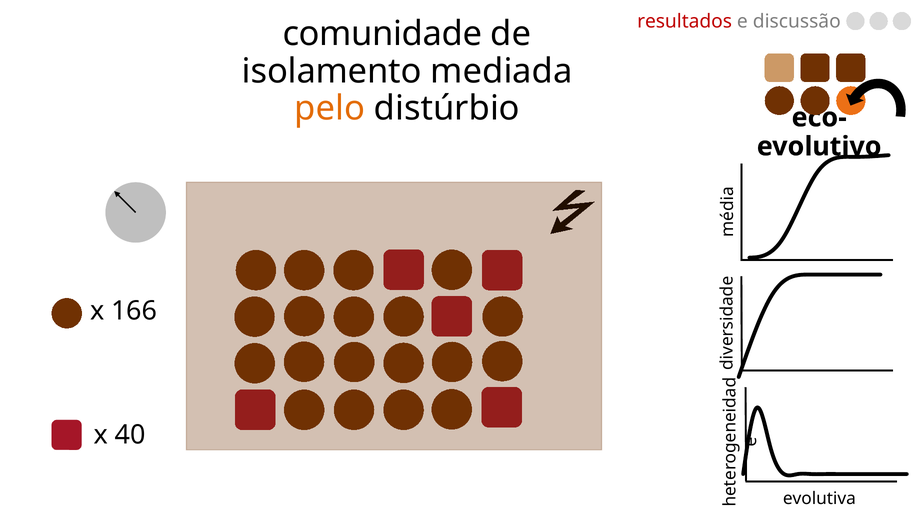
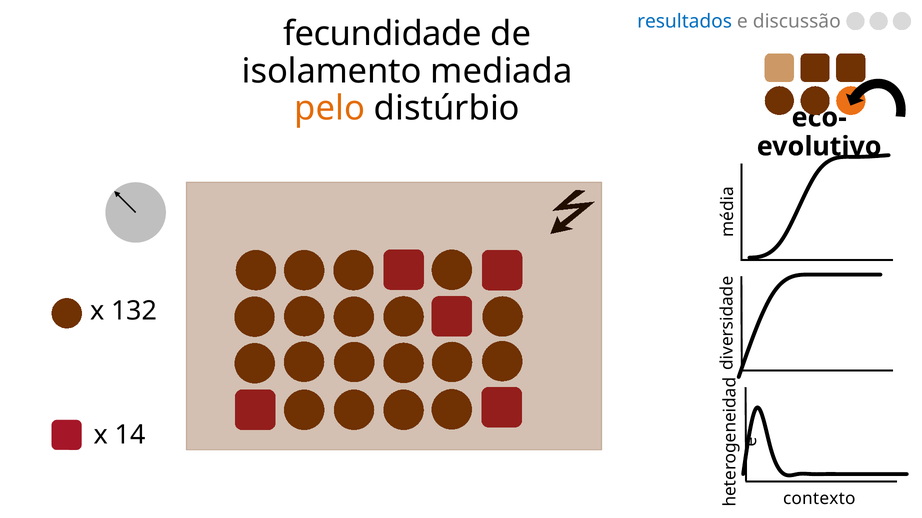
resultados colour: red -> blue
comunidade: comunidade -> fecundidade
166: 166 -> 132
40: 40 -> 14
evolutiva: evolutiva -> contexto
